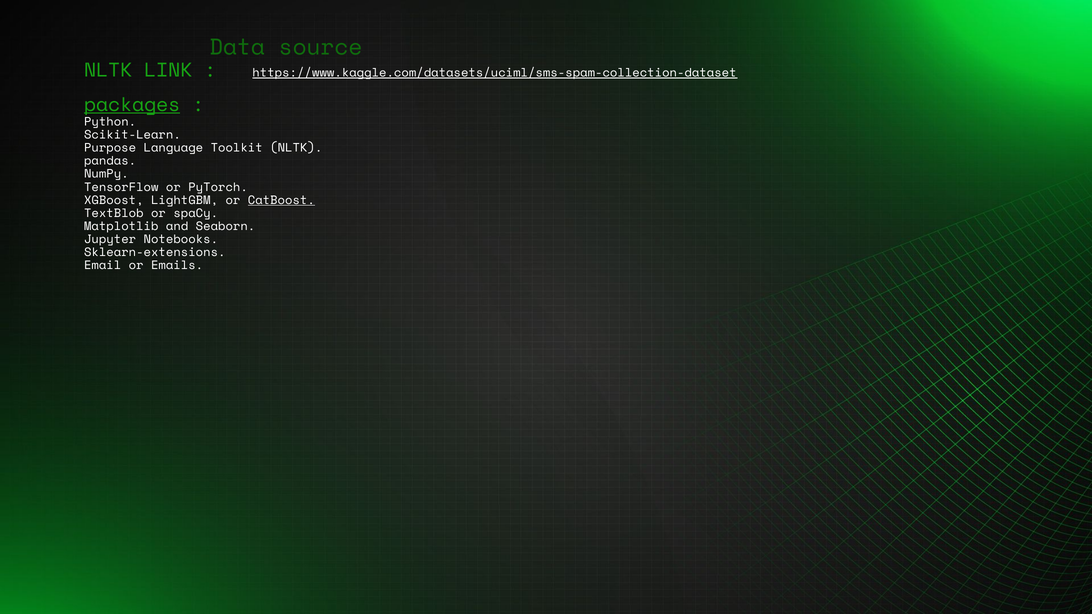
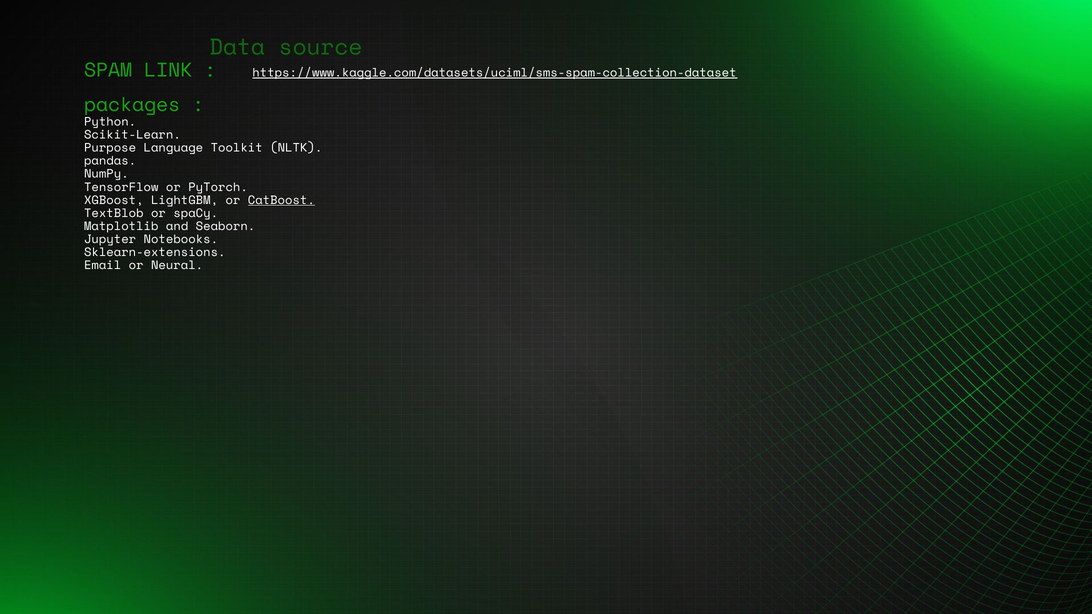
NLTK at (108, 70): NLTK -> SPAM
packages underline: present -> none
Emails: Emails -> Neural
